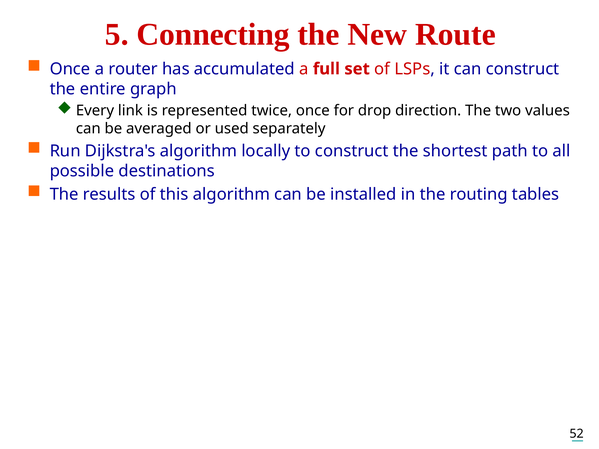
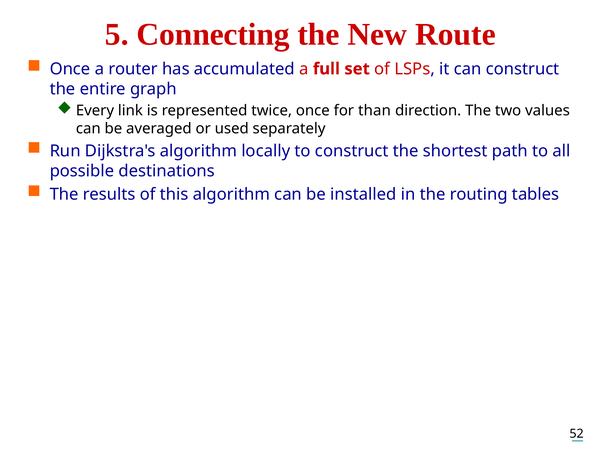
drop: drop -> than
